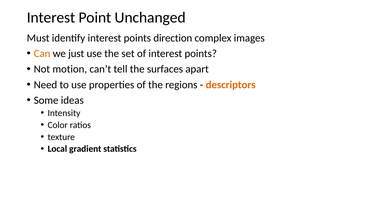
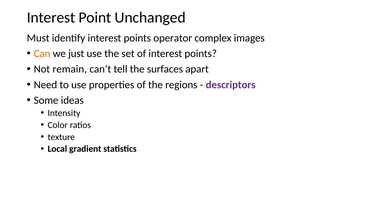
direction: direction -> operator
motion: motion -> remain
descriptors colour: orange -> purple
